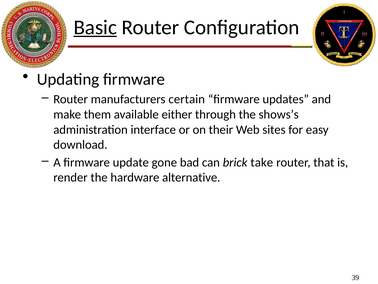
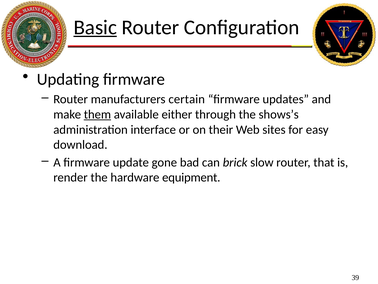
them underline: none -> present
take: take -> slow
alternative: alternative -> equipment
